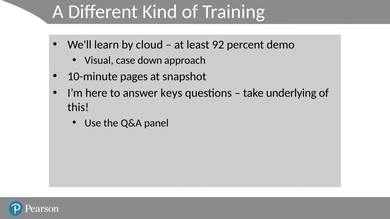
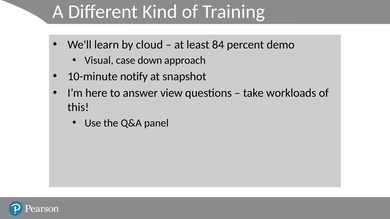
92: 92 -> 84
pages: pages -> notify
keys: keys -> view
underlying: underlying -> workloads
